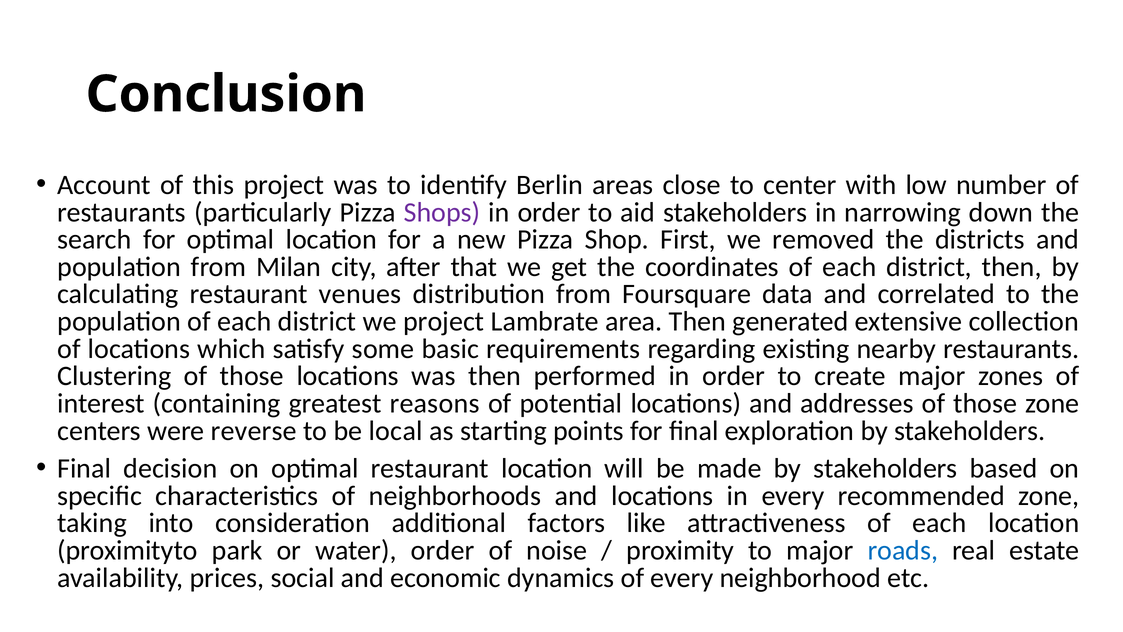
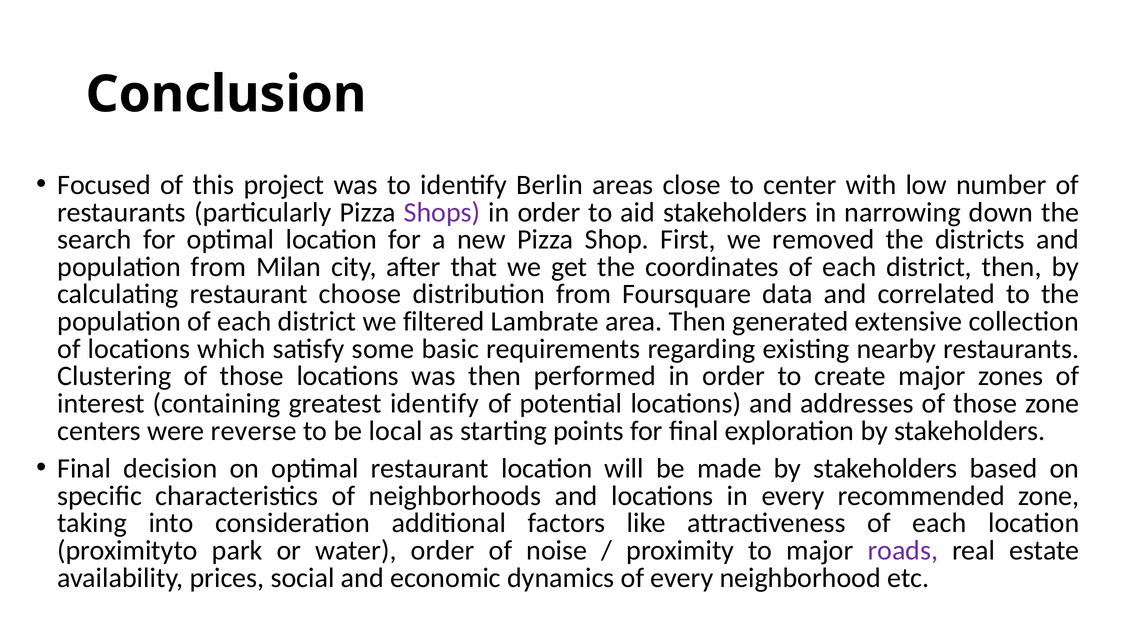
Account: Account -> Focused
venues: venues -> choose
we project: project -> filtered
greatest reasons: reasons -> identify
roads colour: blue -> purple
